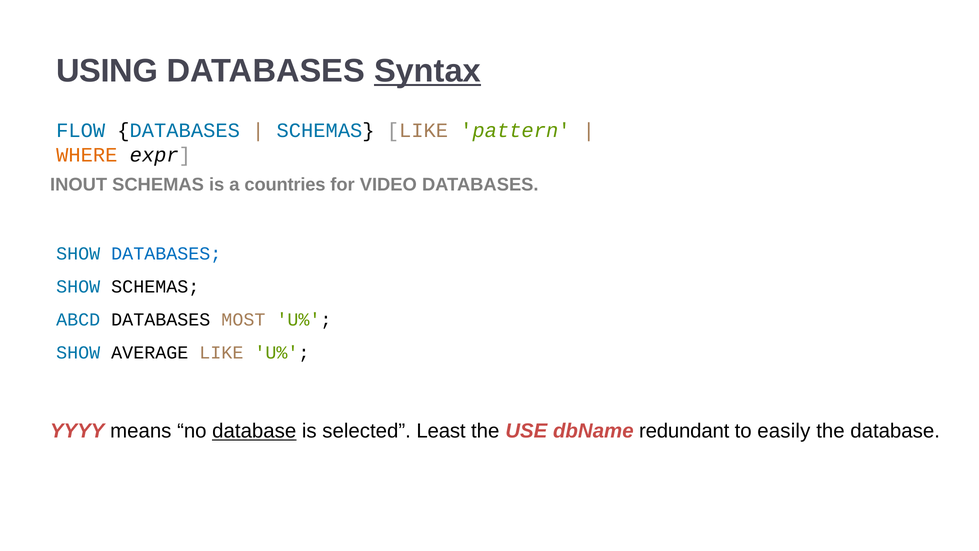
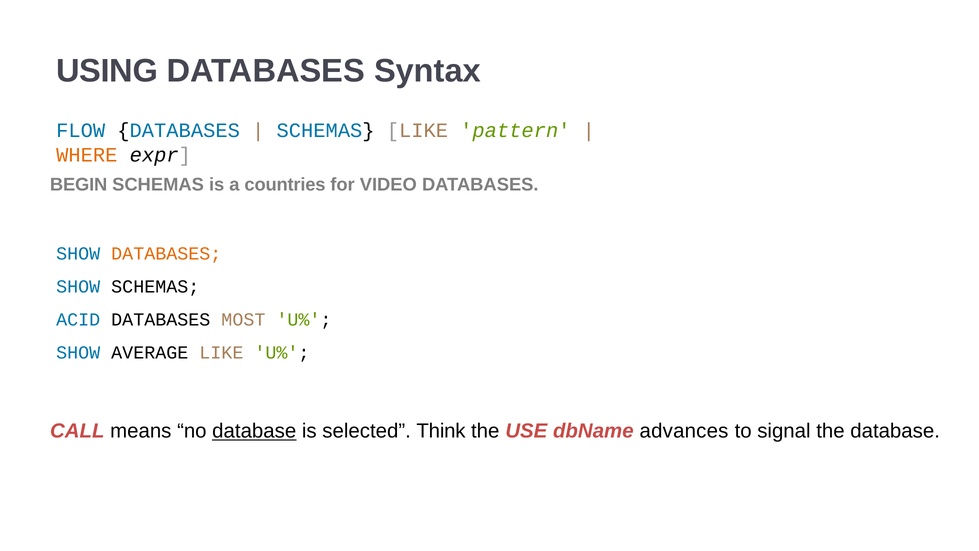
Syntax underline: present -> none
INOUT: INOUT -> BEGIN
DATABASES at (166, 253) colour: blue -> orange
ABCD: ABCD -> ACID
YYYY: YYYY -> CALL
Least: Least -> Think
redundant: redundant -> advances
easily: easily -> signal
